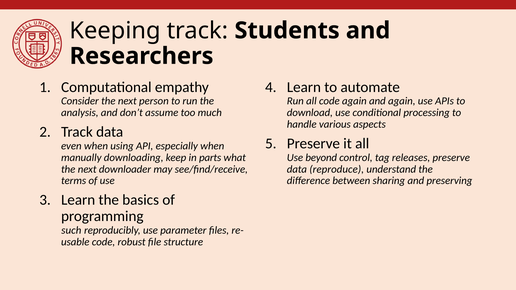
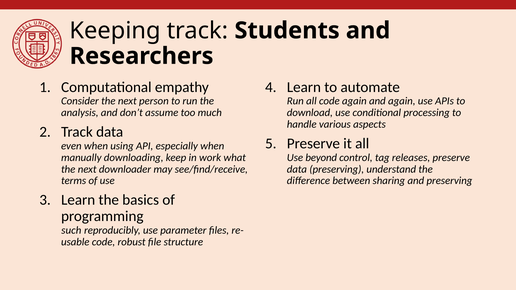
parts: parts -> work
data reproduce: reproduce -> preserving
